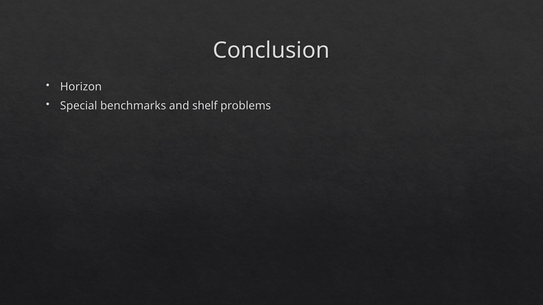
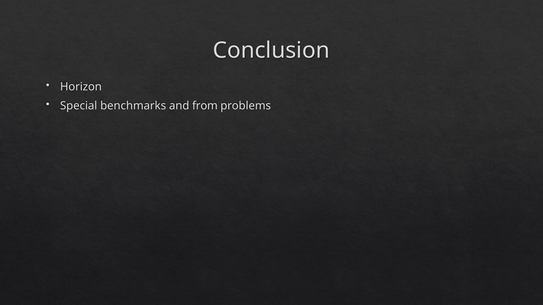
shelf: shelf -> from
